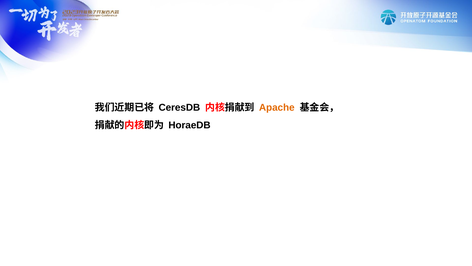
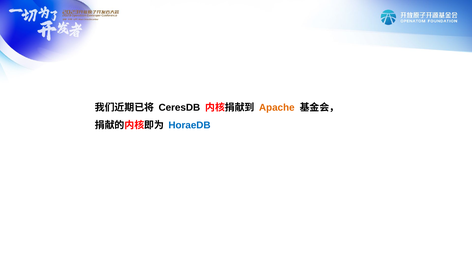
HoraeDB colour: black -> blue
